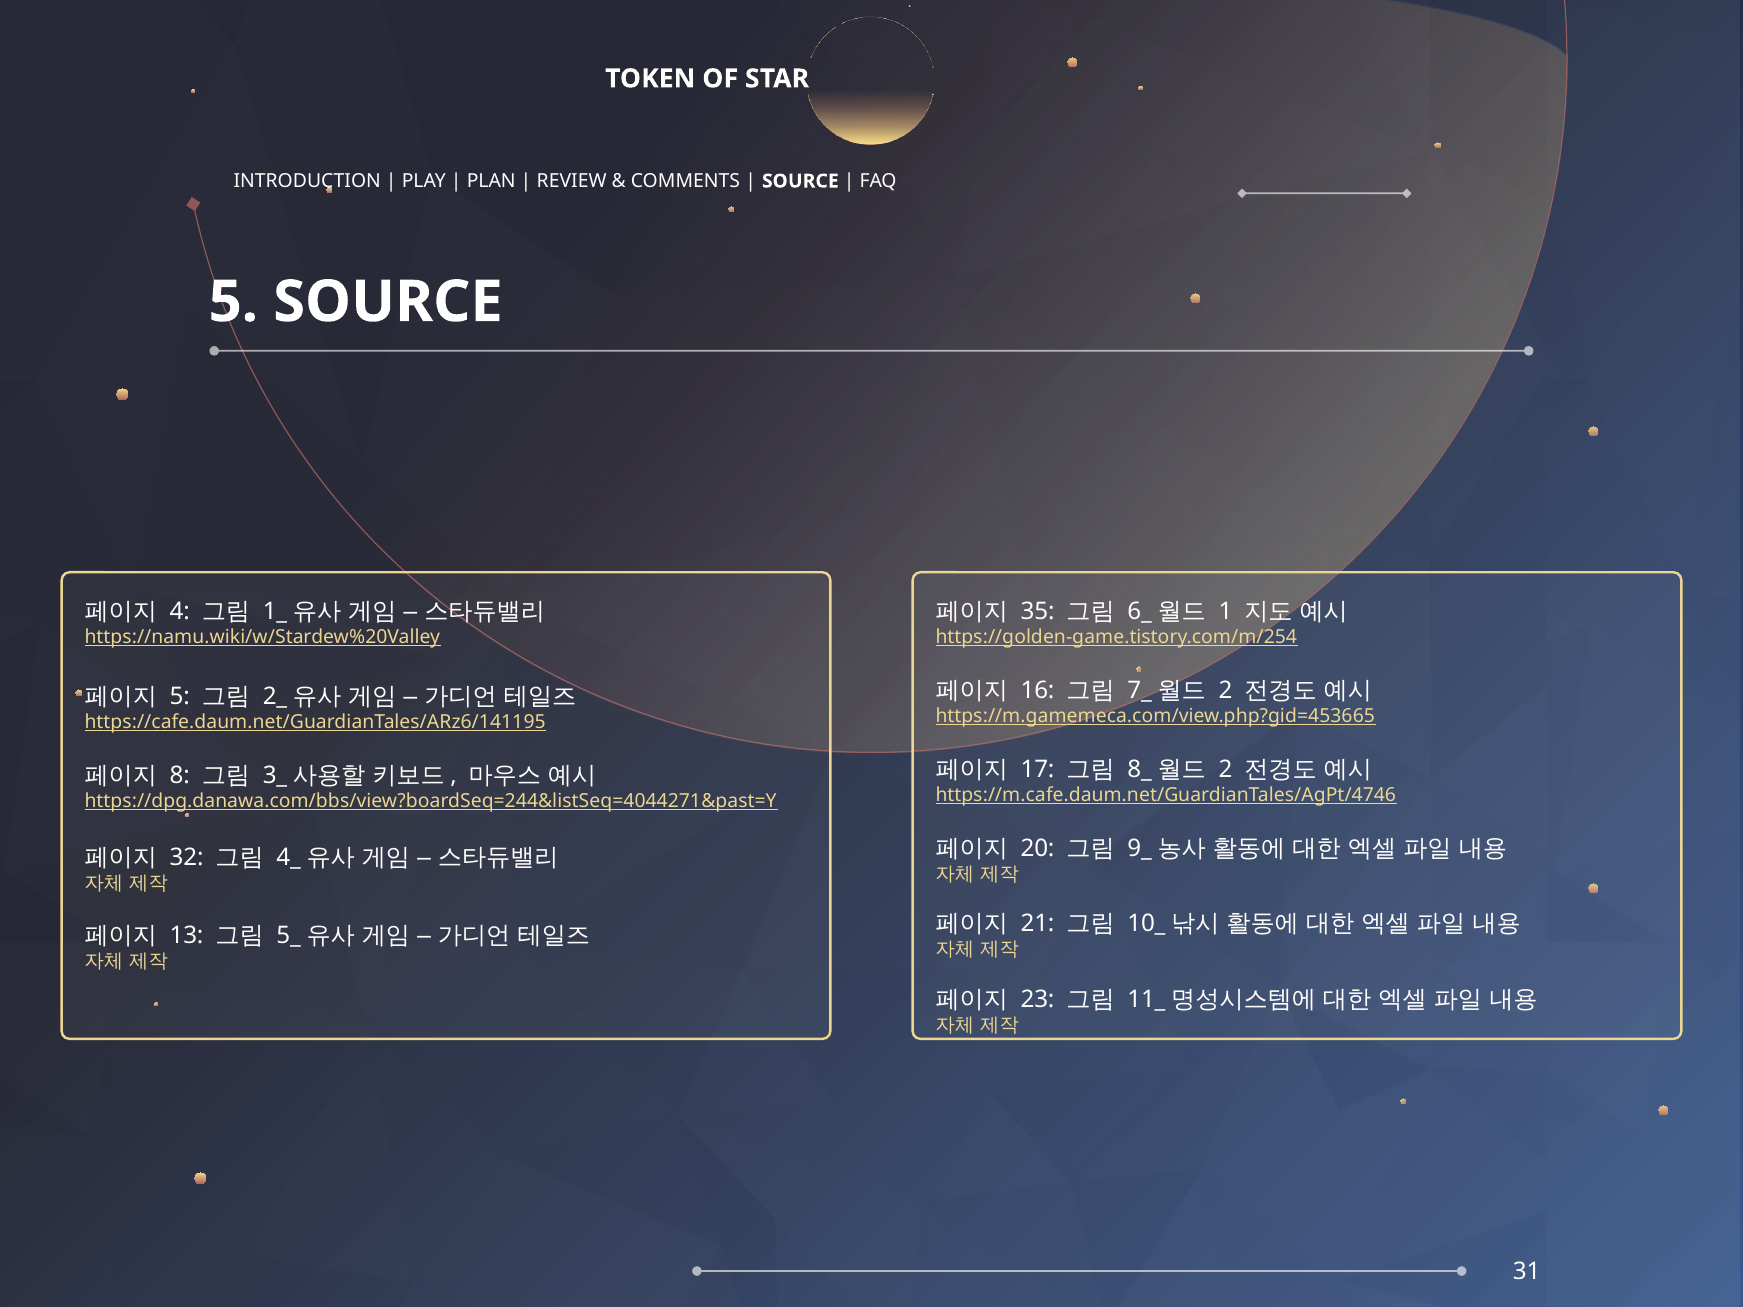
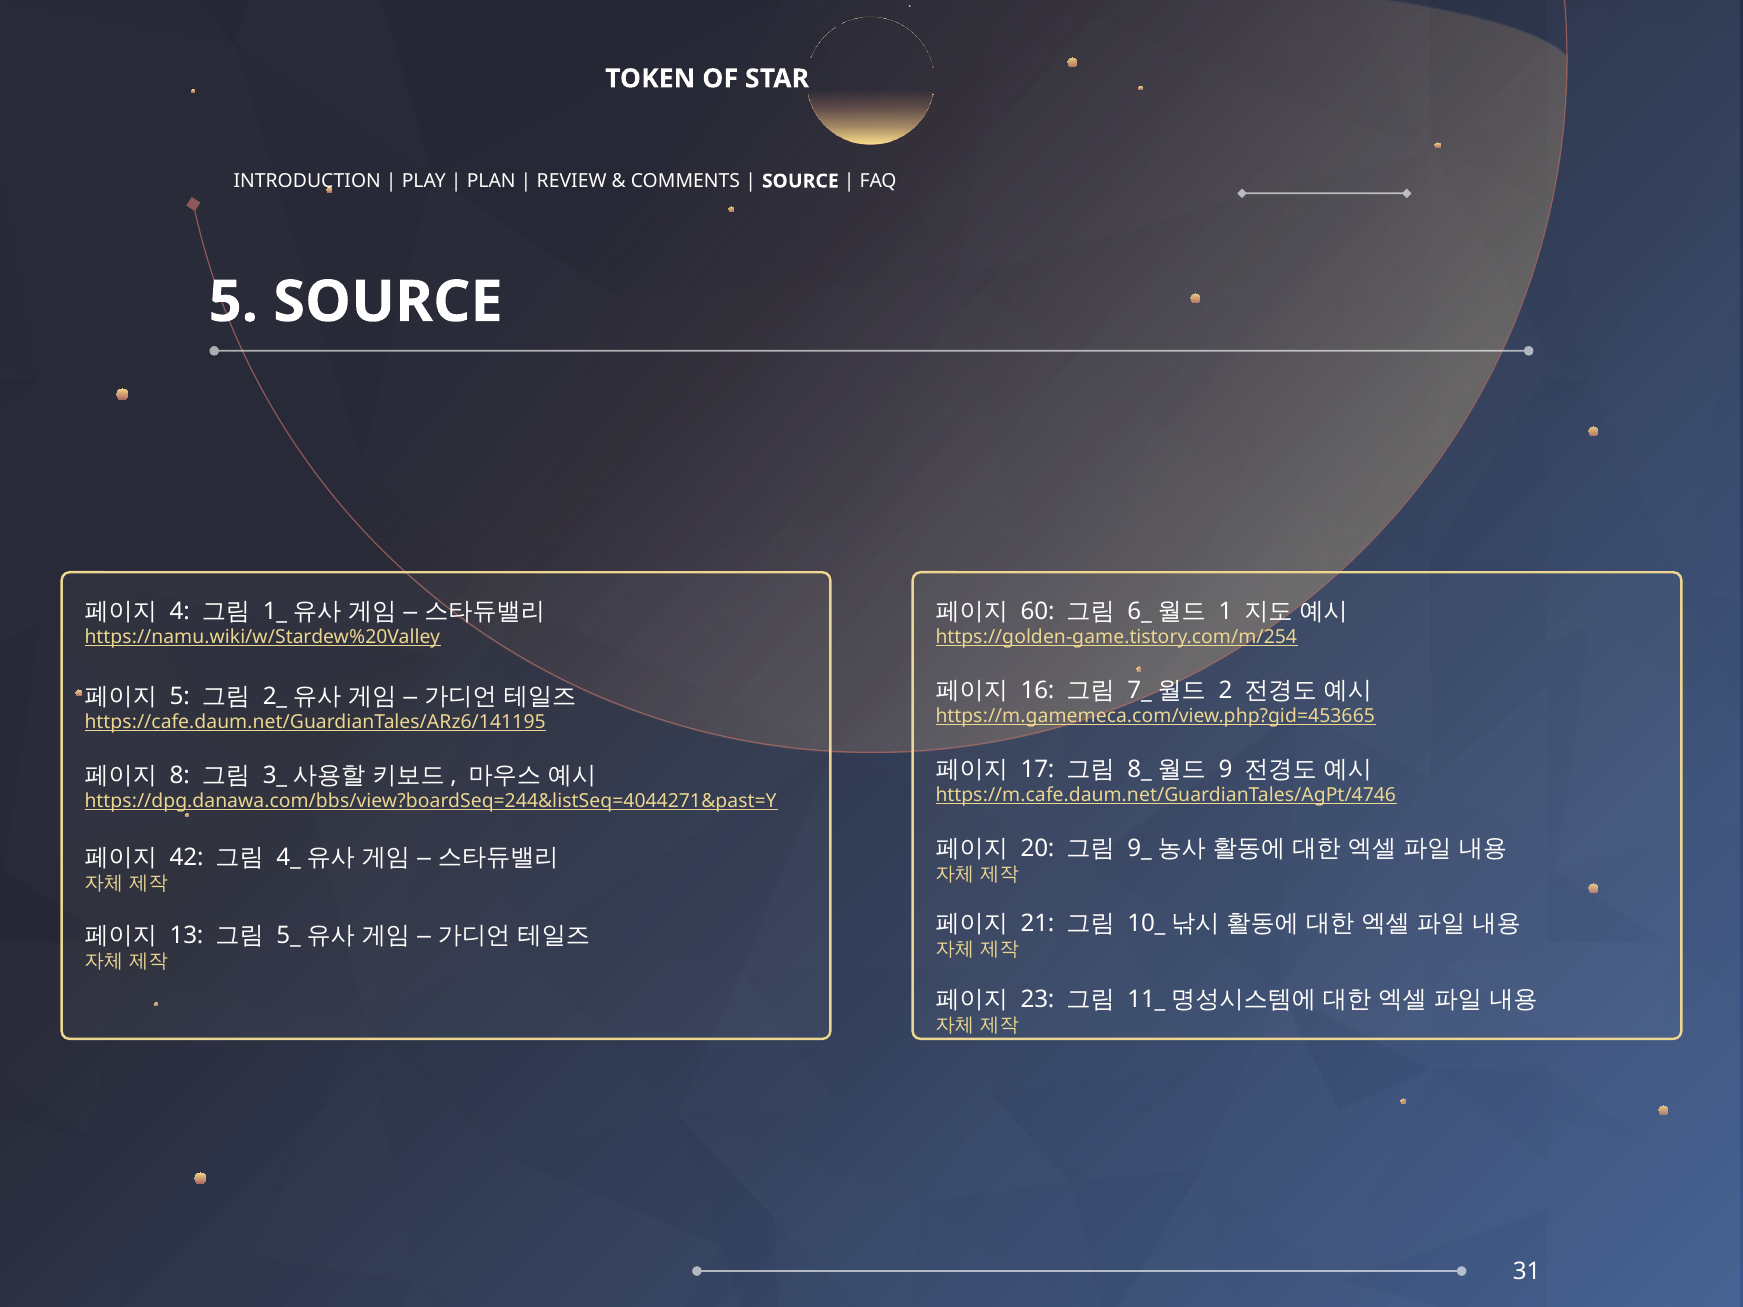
35: 35 -> 60
2 at (1225, 769): 2 -> 9
32: 32 -> 42
